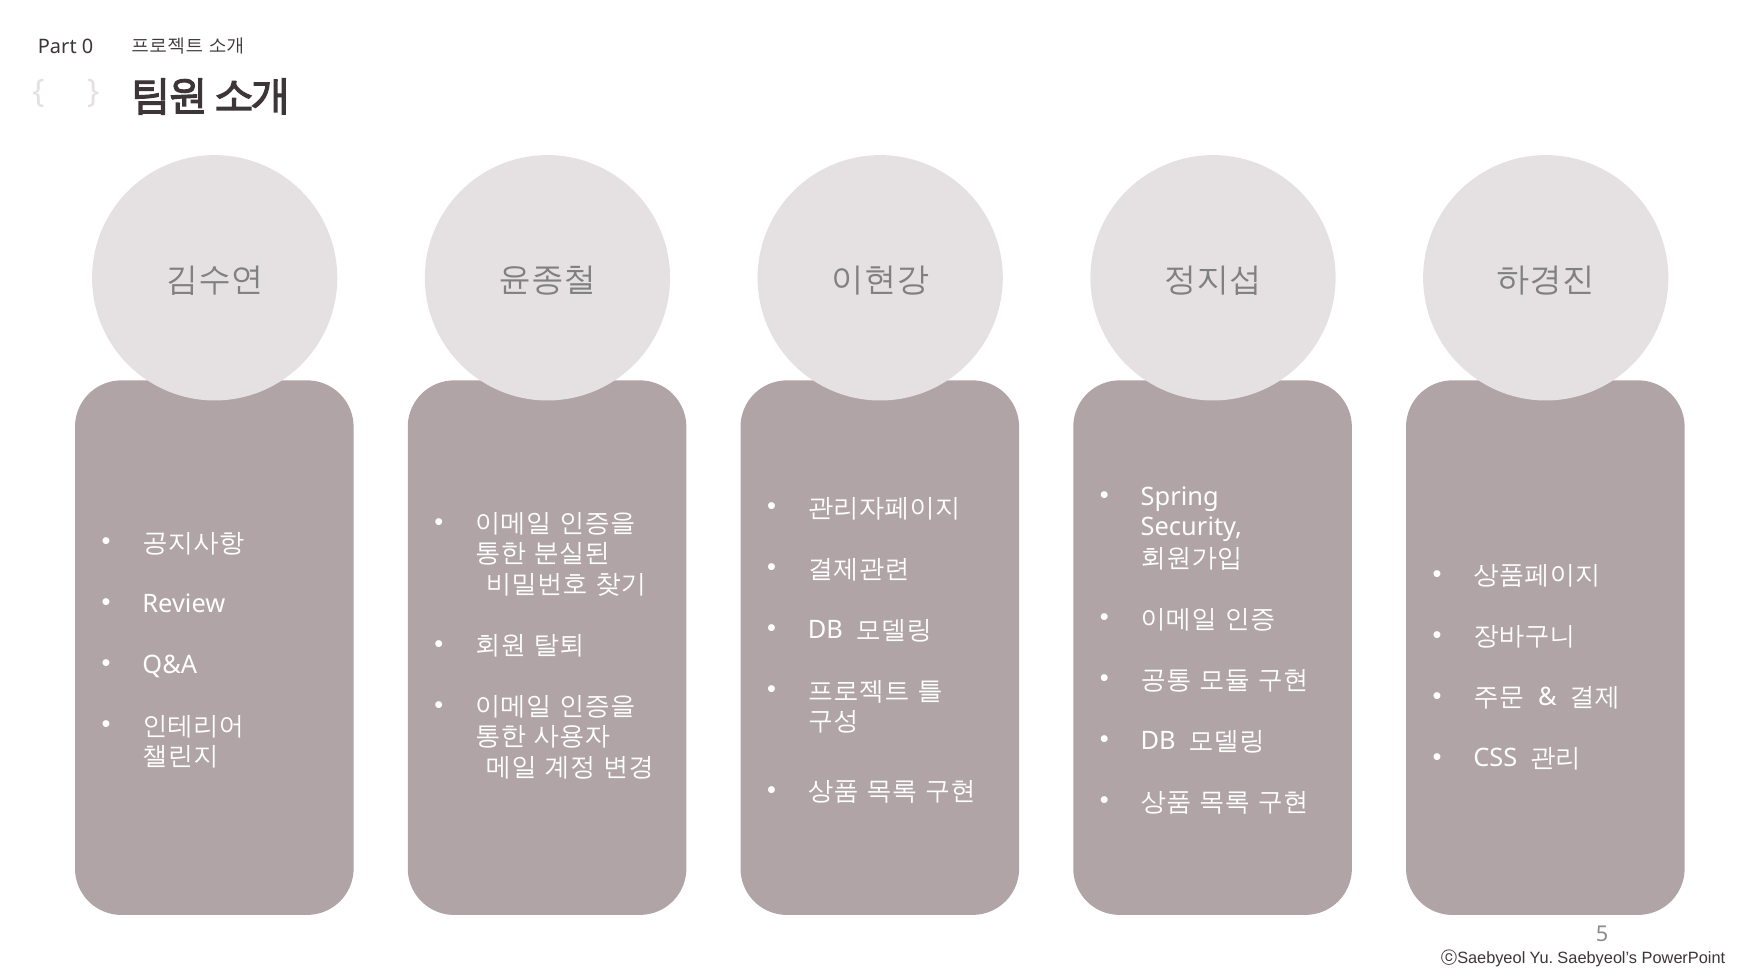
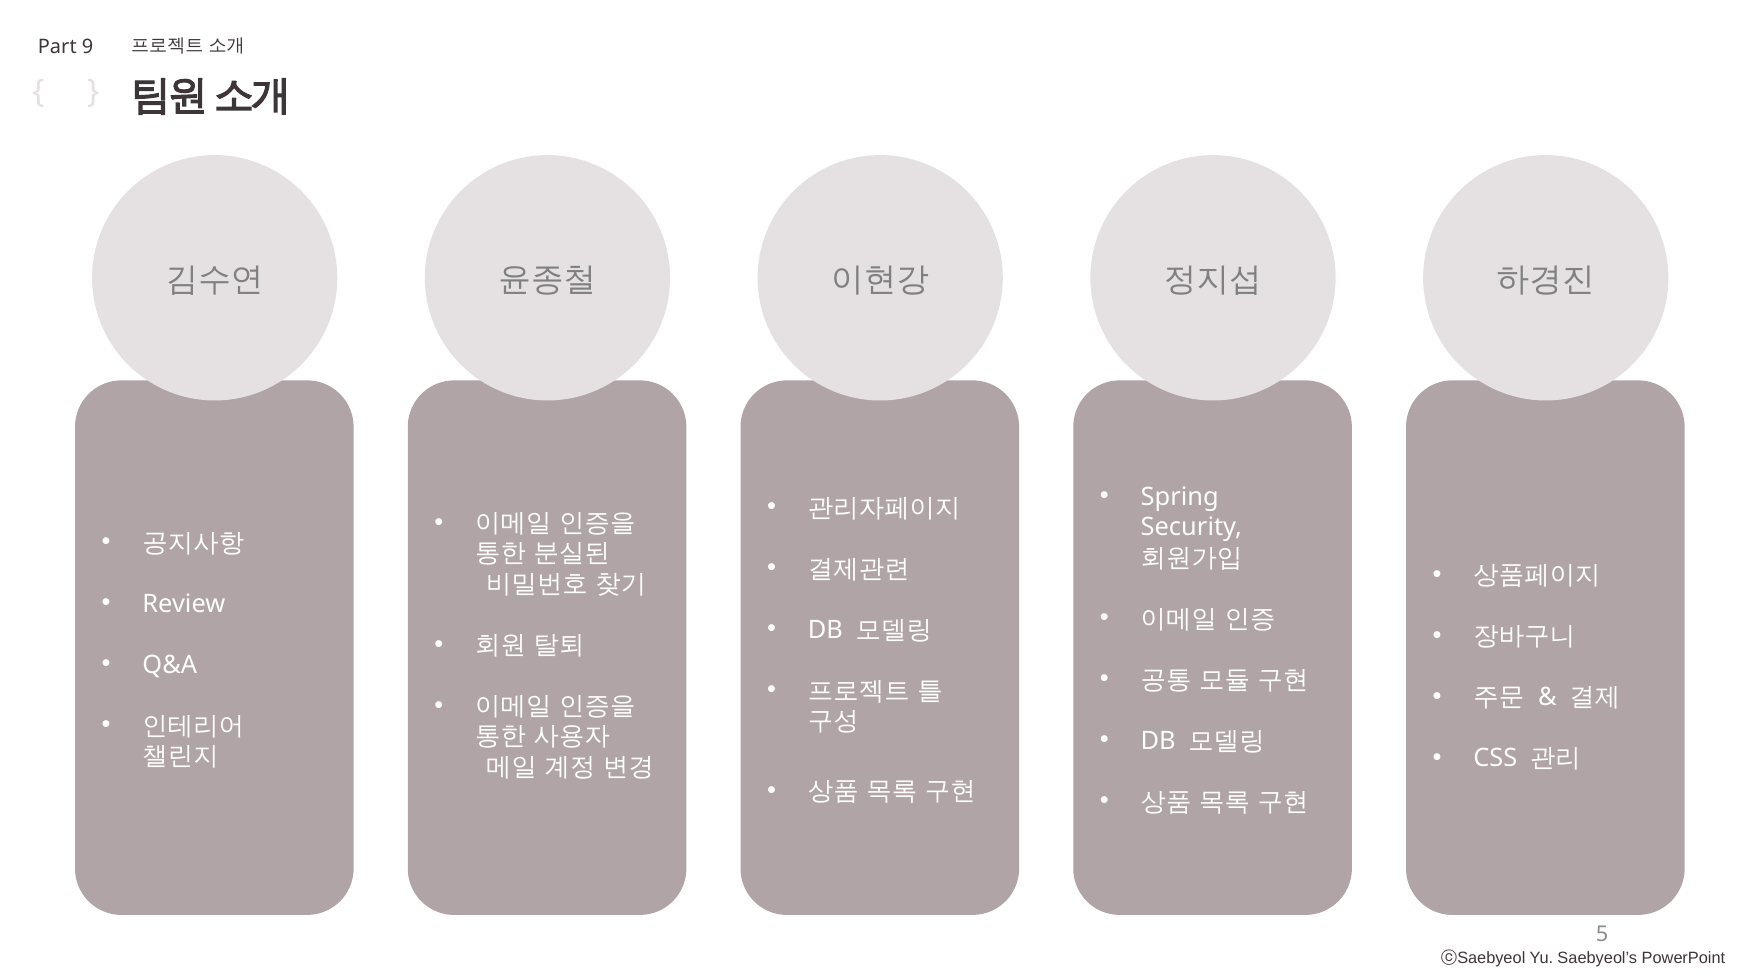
0: 0 -> 9
